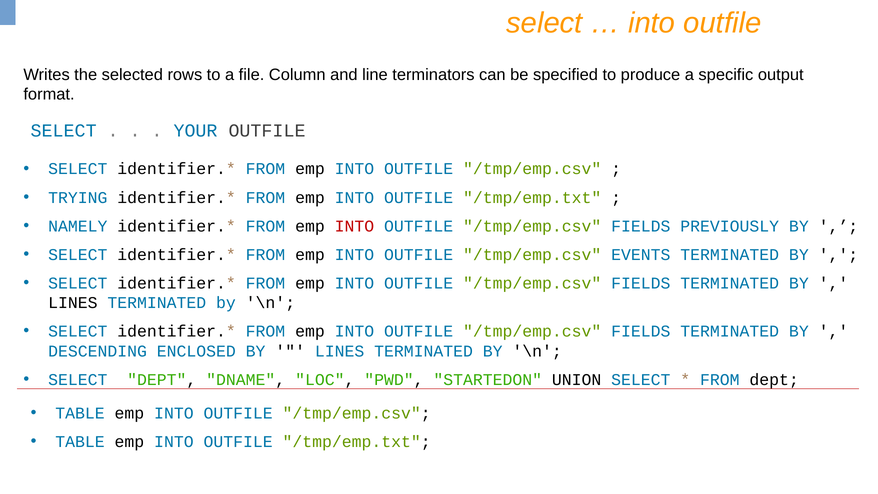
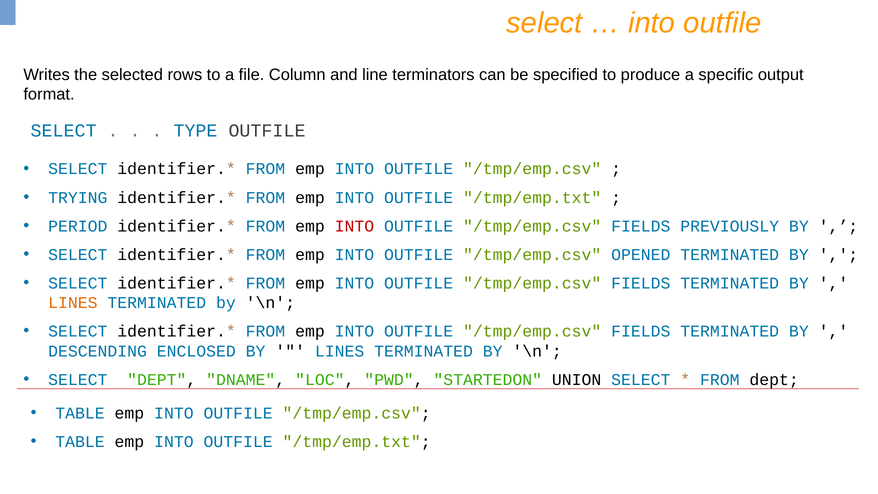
YOUR: YOUR -> TYPE
NAMELY: NAMELY -> PERIOD
EVENTS: EVENTS -> OPENED
LINES at (73, 303) colour: black -> orange
